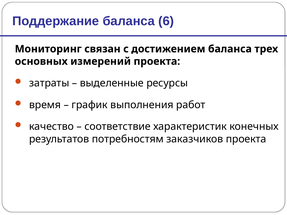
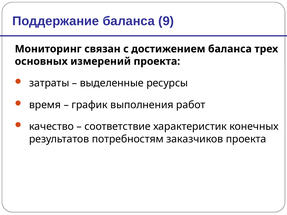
6: 6 -> 9
